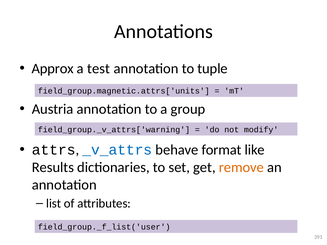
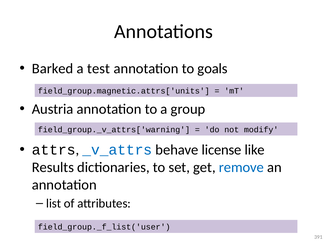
Approx: Approx -> Barked
tuple: tuple -> goals
format: format -> license
remove colour: orange -> blue
